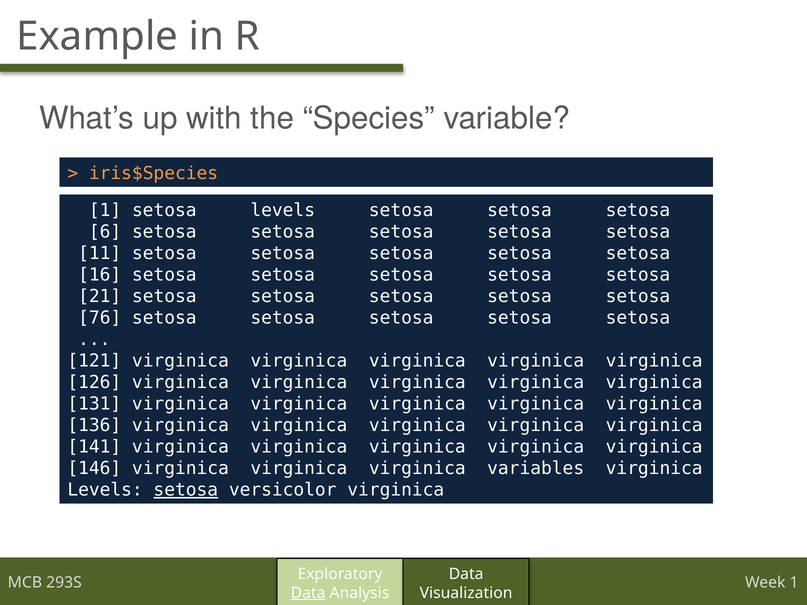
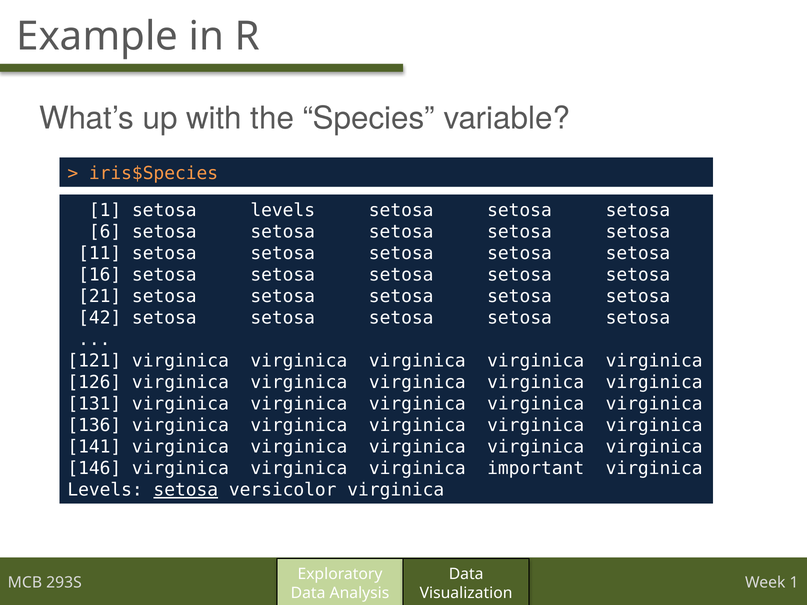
76: 76 -> 42
variables: variables -> important
Data at (308, 593) underline: present -> none
